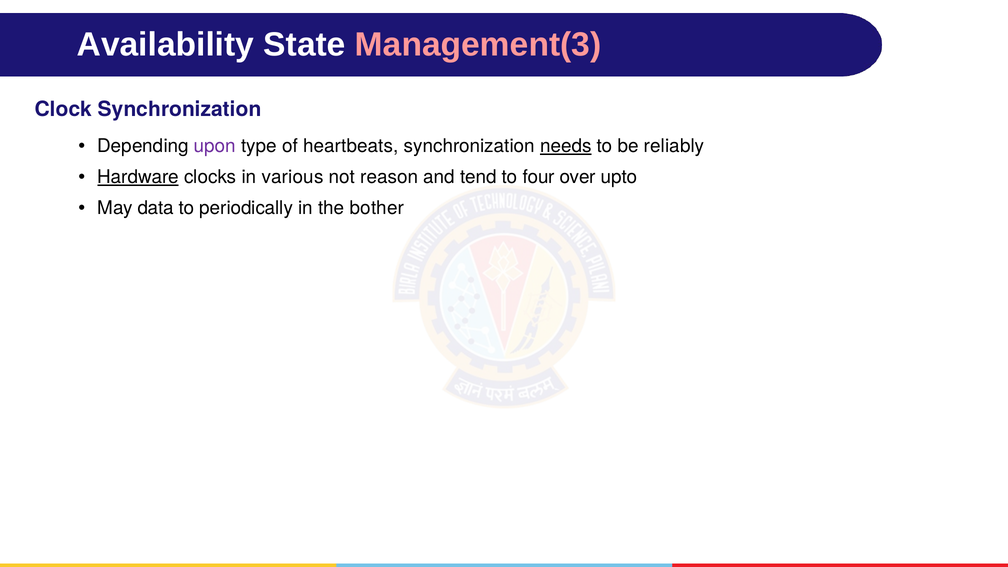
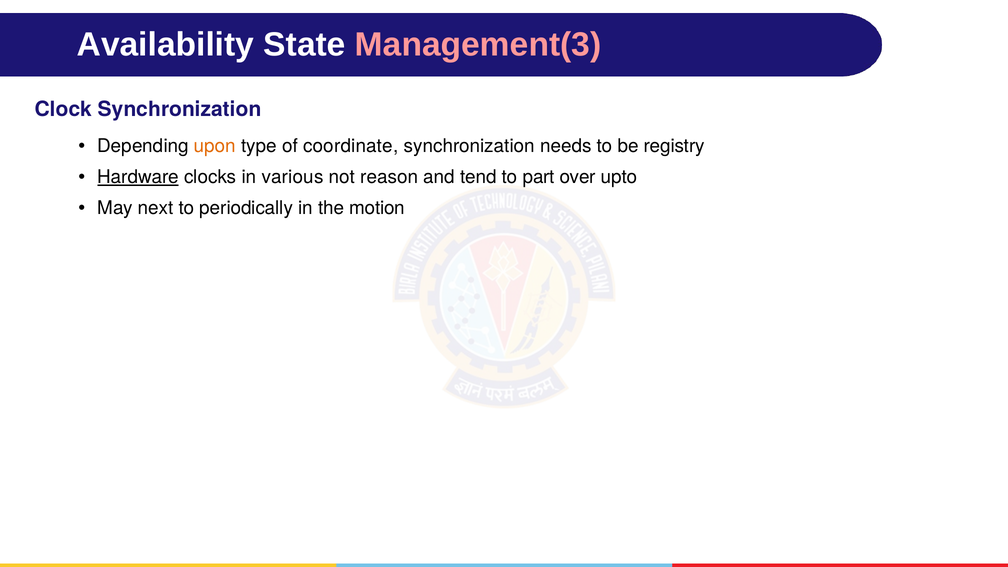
upon colour: purple -> orange
heartbeats: heartbeats -> coordinate
needs underline: present -> none
reliably: reliably -> registry
four: four -> part
data: data -> next
bother: bother -> motion
